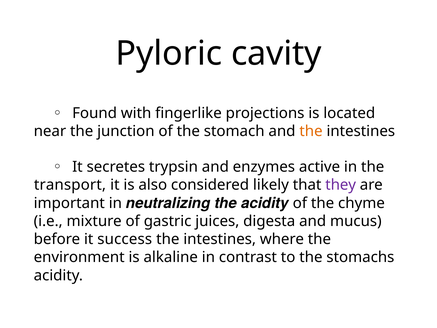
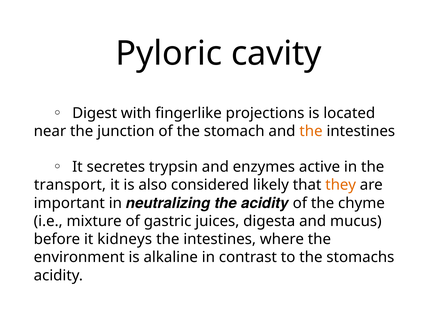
Found: Found -> Digest
they colour: purple -> orange
success: success -> kidneys
